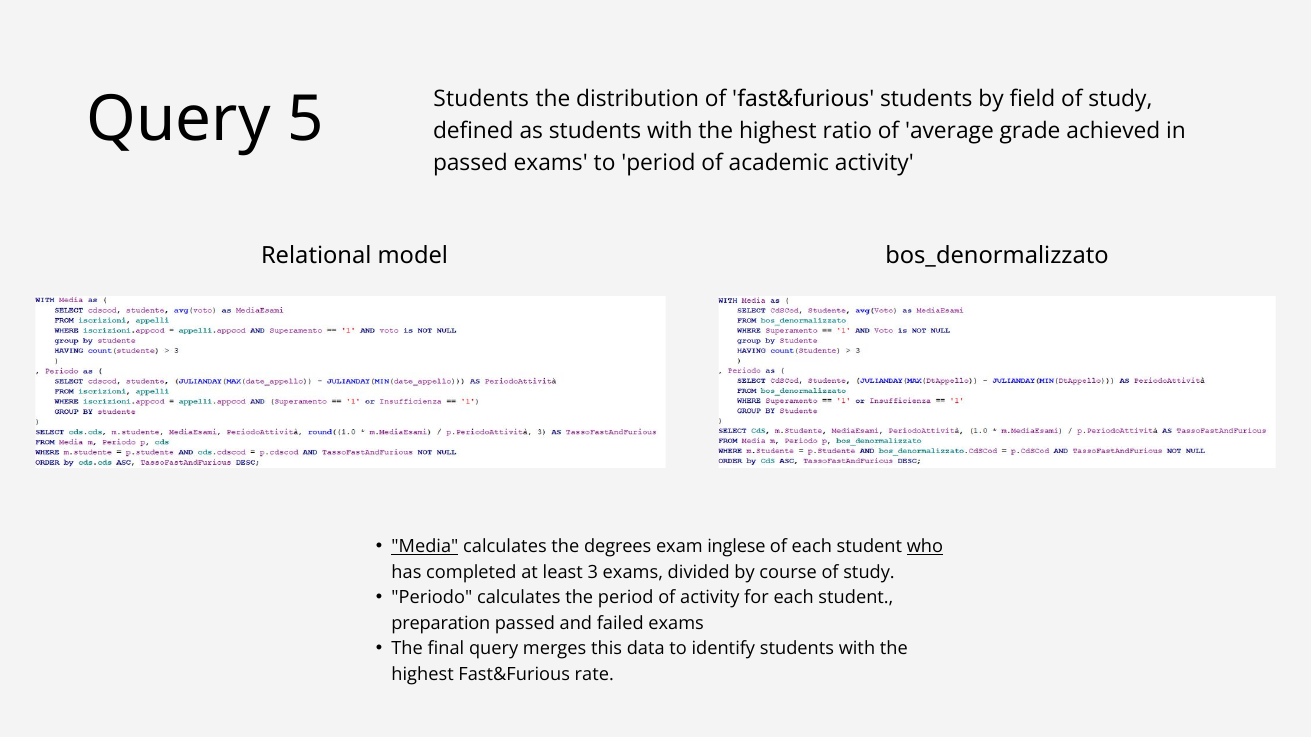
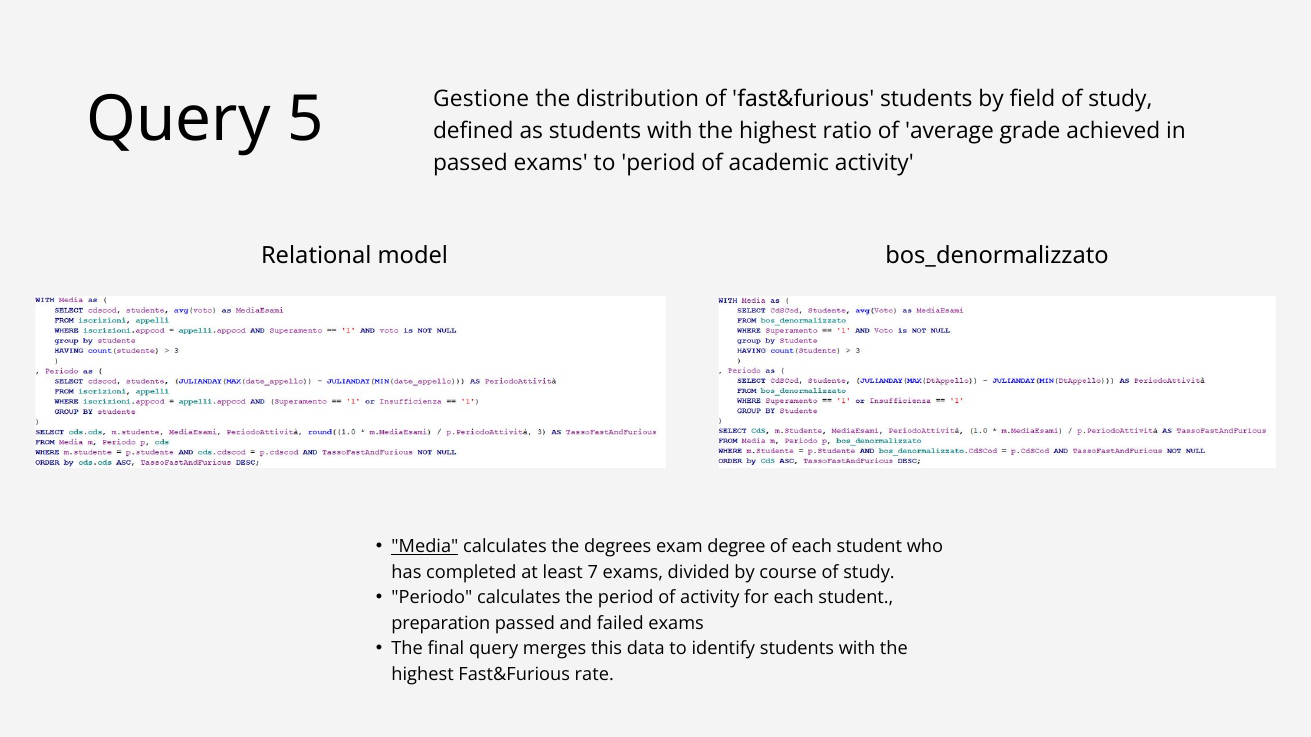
5 Students: Students -> Gestione
inglese: inglese -> degree
who underline: present -> none
3: 3 -> 7
